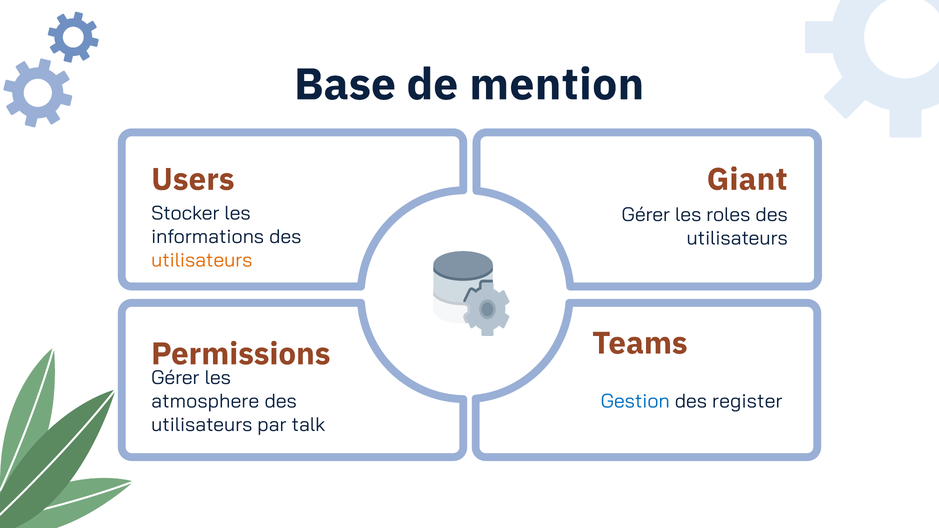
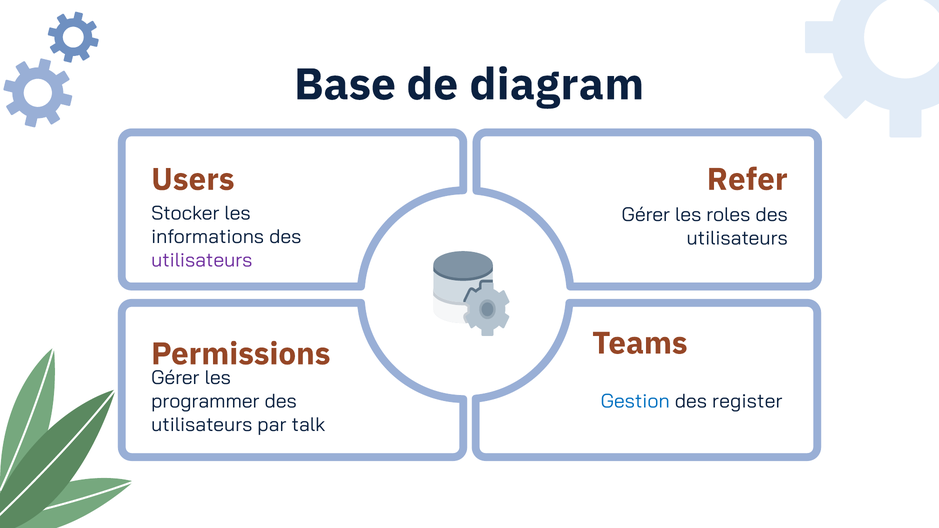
mention: mention -> diagram
Giant: Giant -> Refer
utilisateurs at (202, 260) colour: orange -> purple
atmosphere: atmosphere -> programmer
